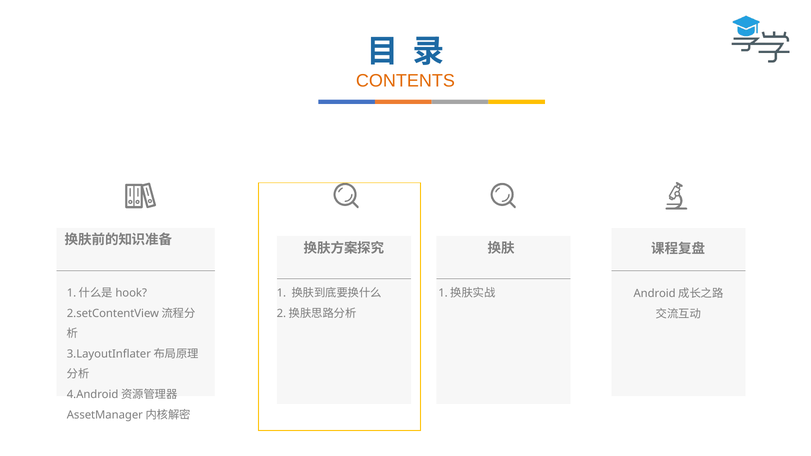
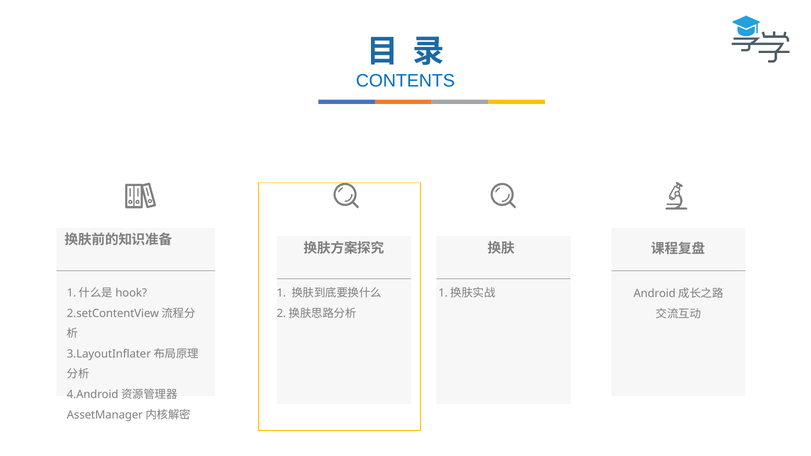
CONTENTS colour: orange -> blue
